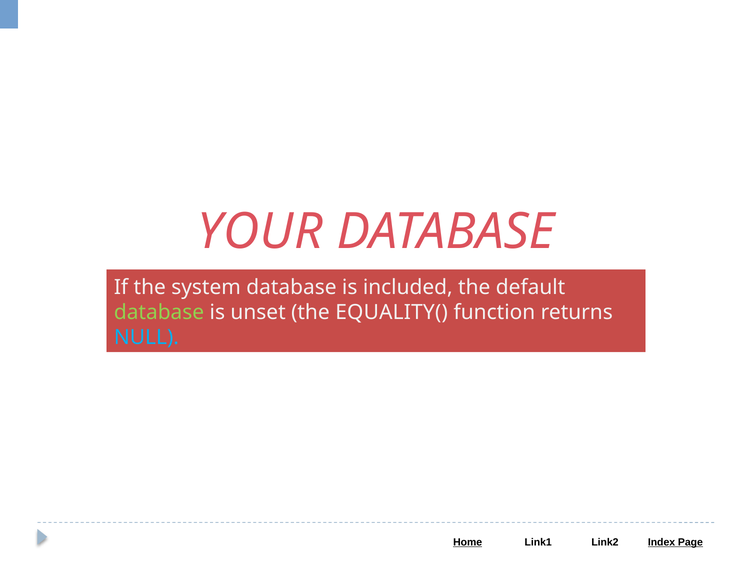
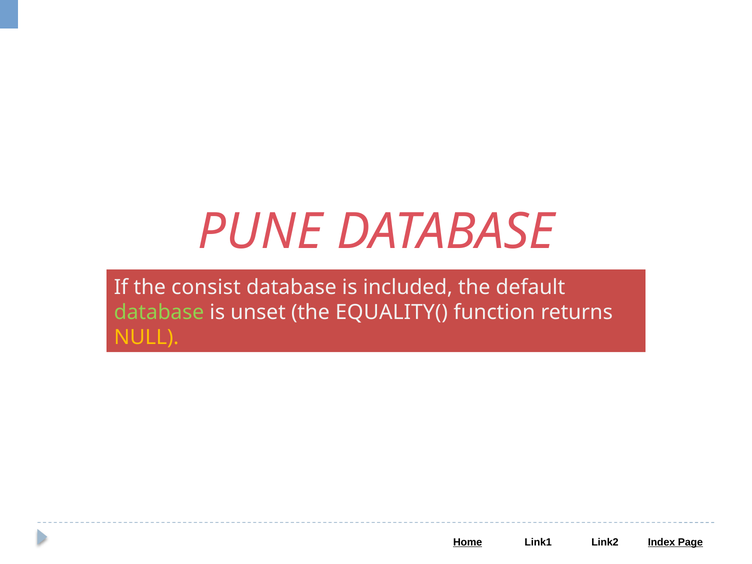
YOUR: YOUR -> PUNE
system: system -> consist
NULL colour: light blue -> yellow
